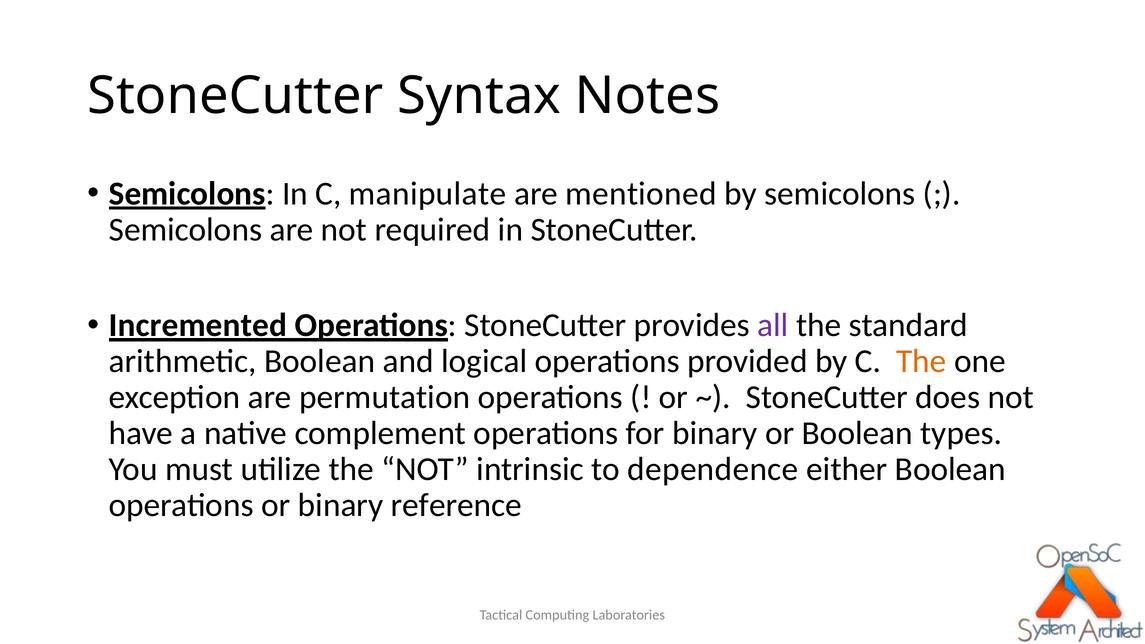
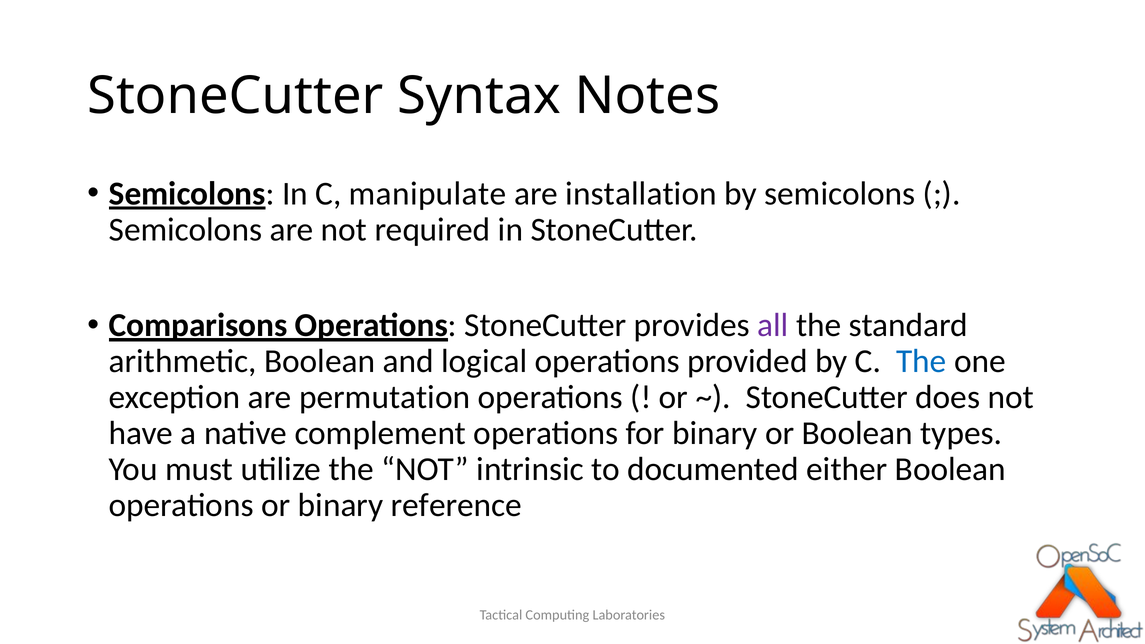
mentioned: mentioned -> installation
Incremented: Incremented -> Comparisons
The at (921, 361) colour: orange -> blue
dependence: dependence -> documented
